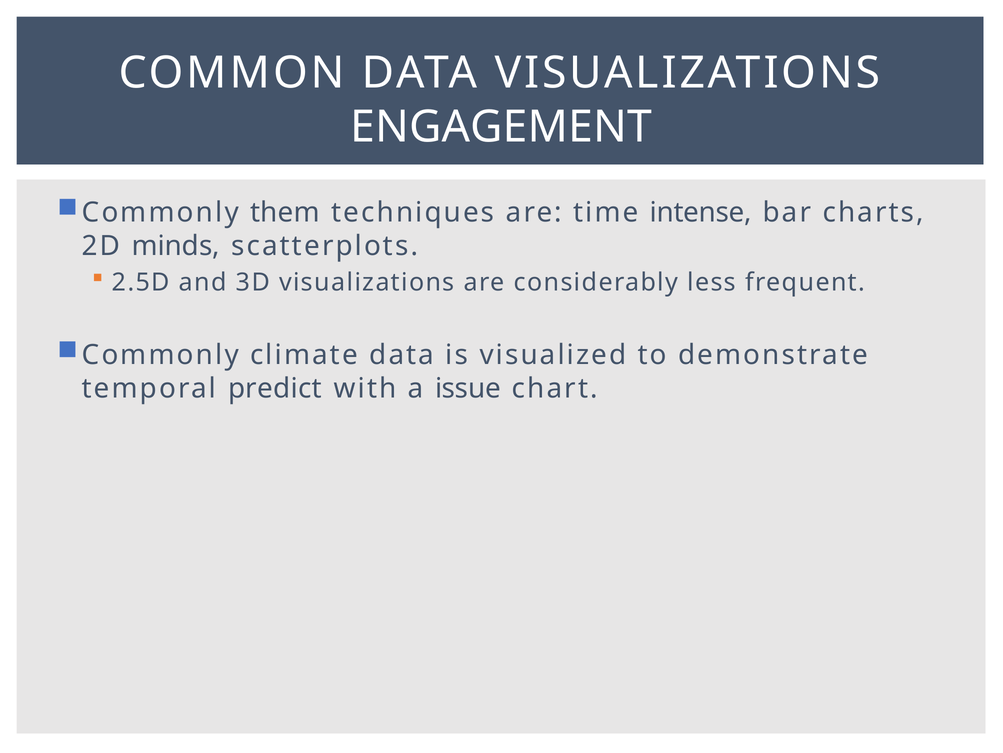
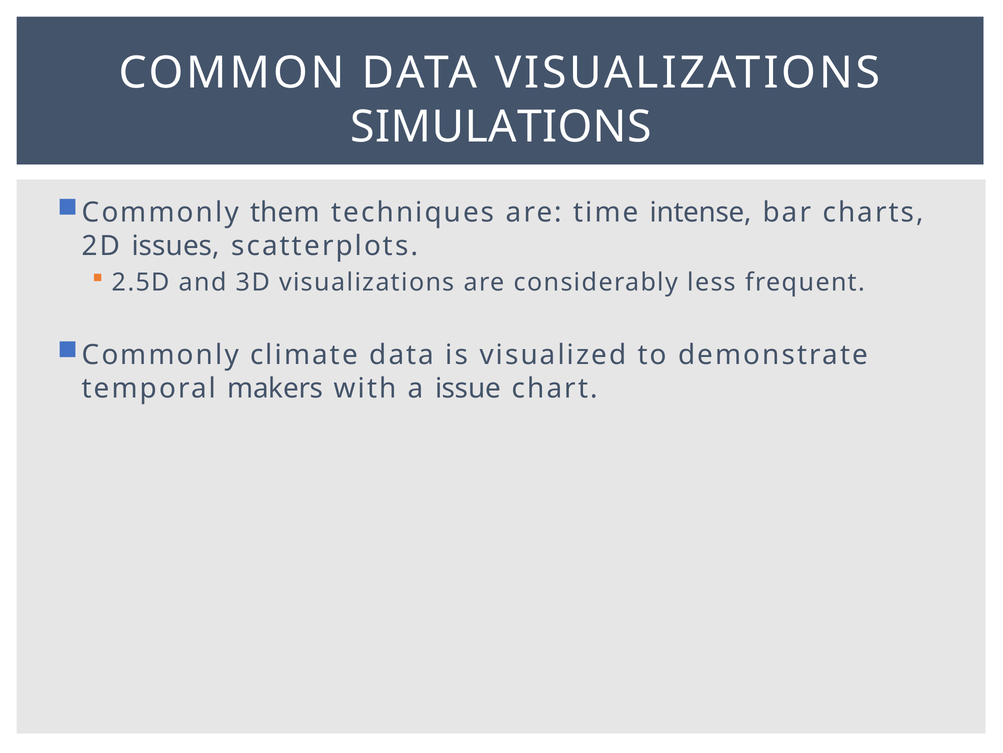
ENGAGEMENT: ENGAGEMENT -> SIMULATIONS
minds: minds -> issues
predict: predict -> makers
